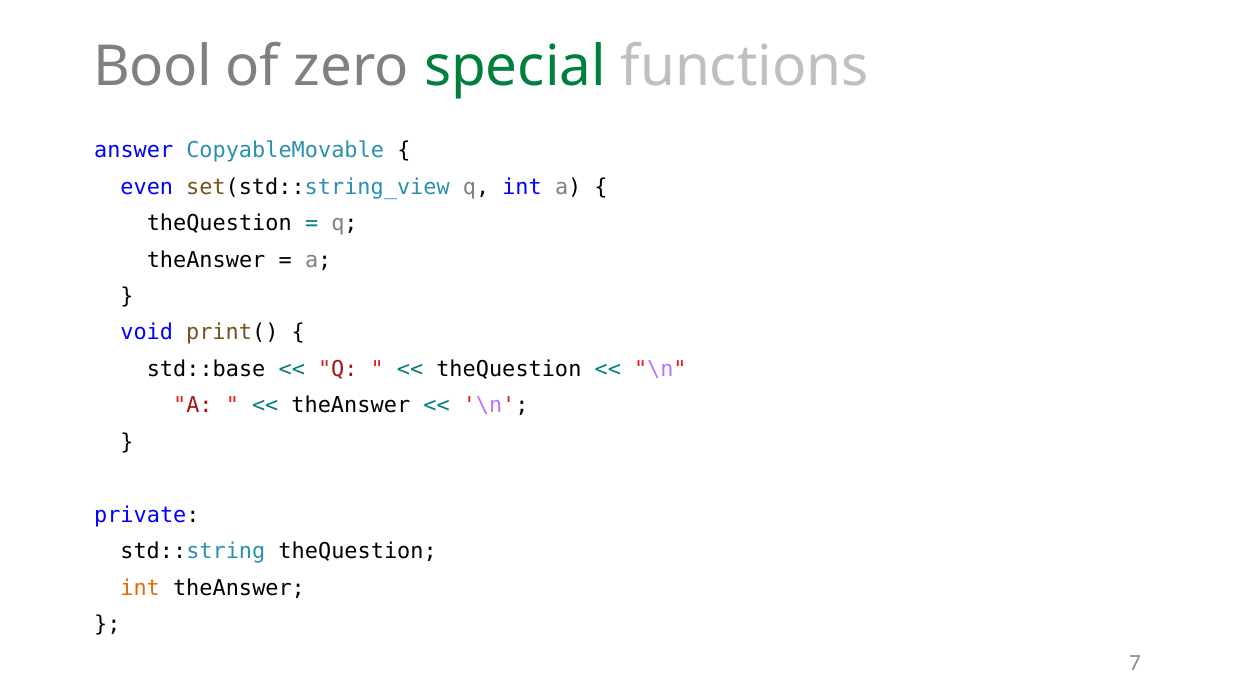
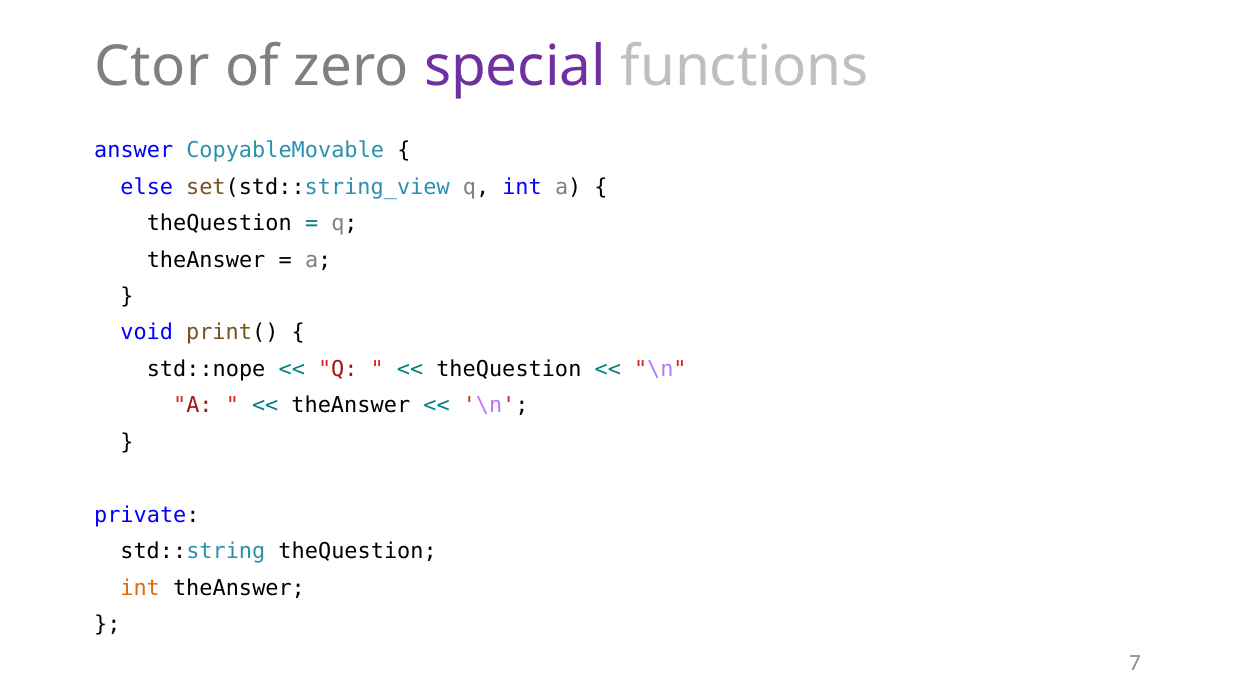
Bool: Bool -> Ctor
special colour: green -> purple
even: even -> else
std::base: std::base -> std::nope
